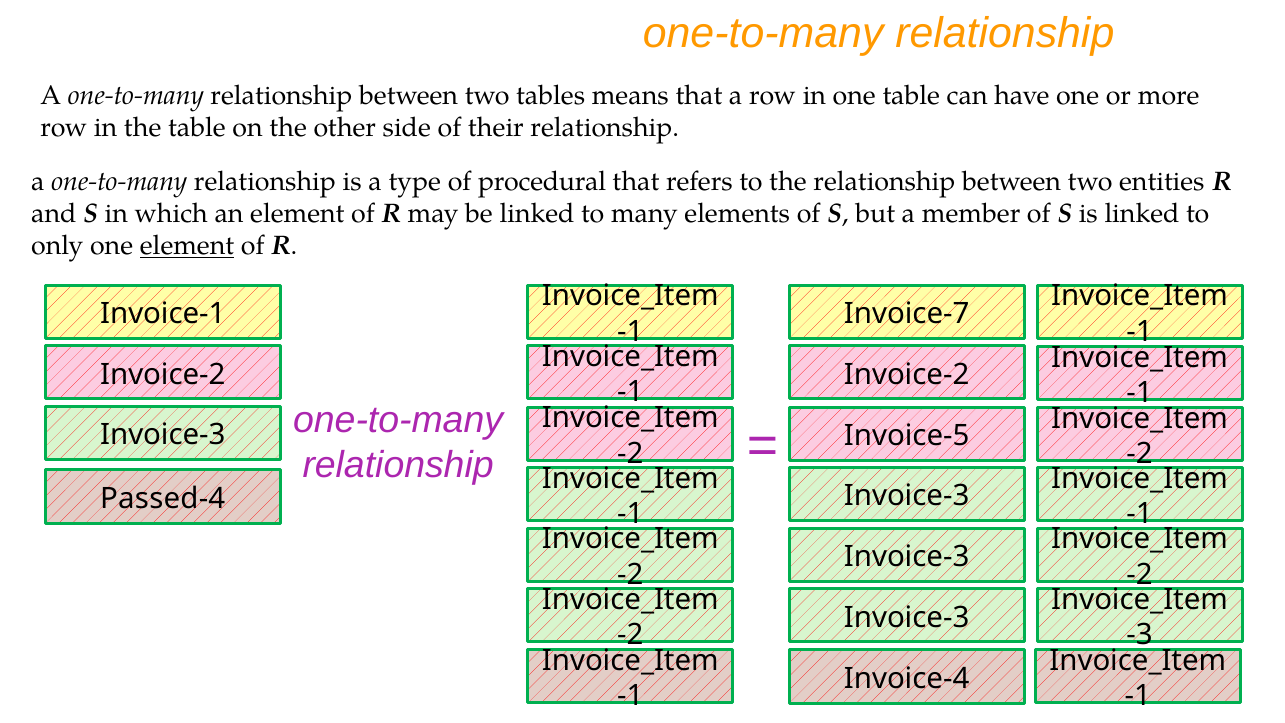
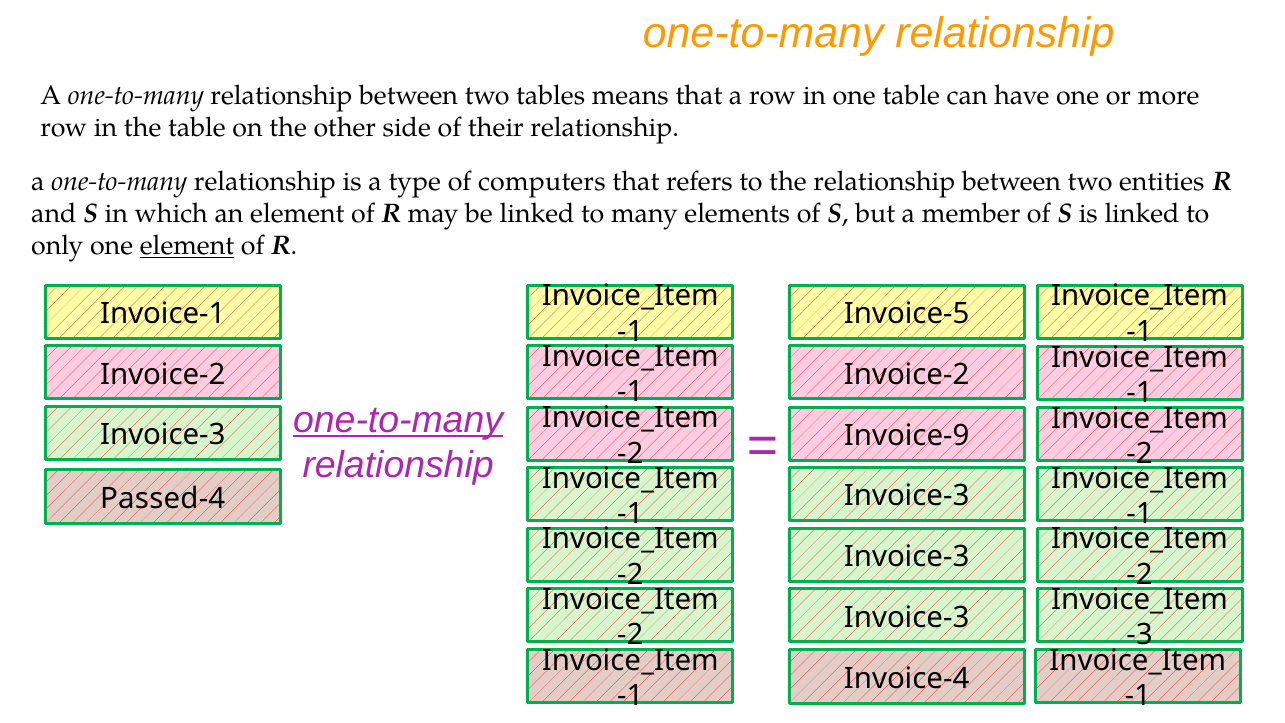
procedural: procedural -> computers
Invoice-7: Invoice-7 -> Invoice-5
one-to-many at (398, 420) underline: none -> present
Invoice-5: Invoice-5 -> Invoice-9
